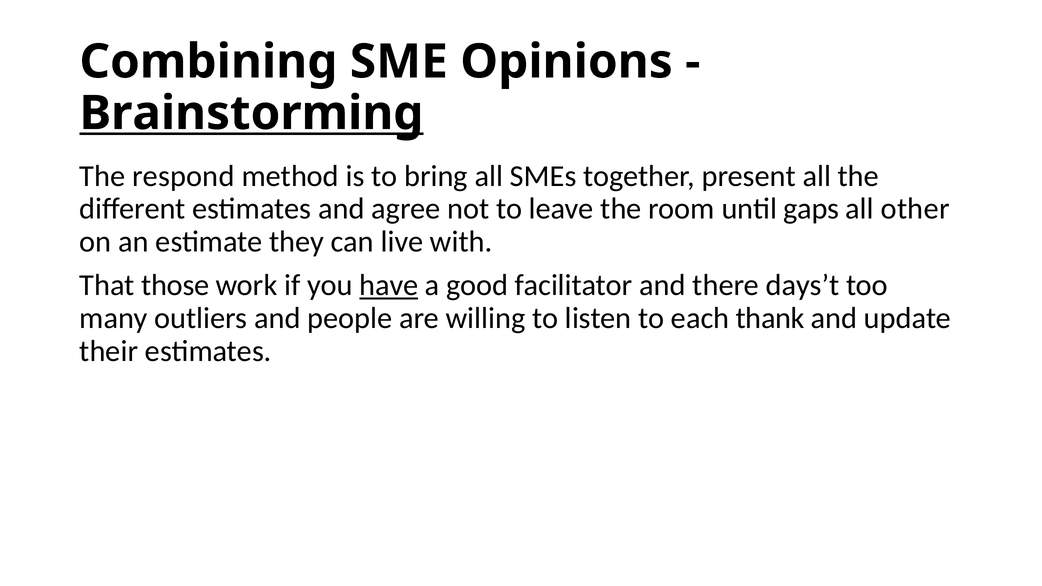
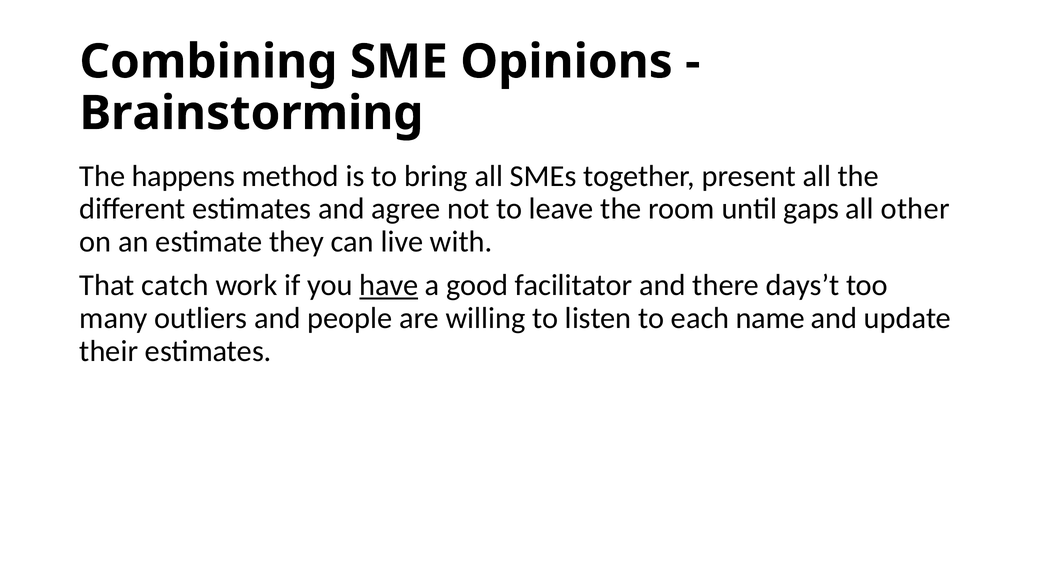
Brainstorming underline: present -> none
respond: respond -> happens
those: those -> catch
thank: thank -> name
